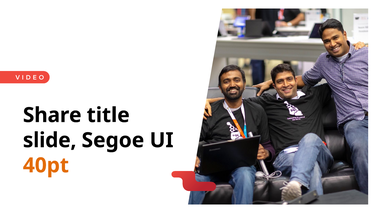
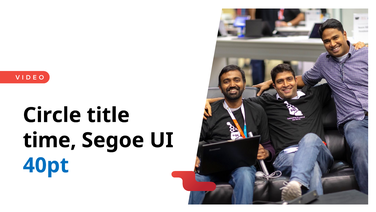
Share: Share -> Circle
slide: slide -> time
40pt colour: orange -> blue
